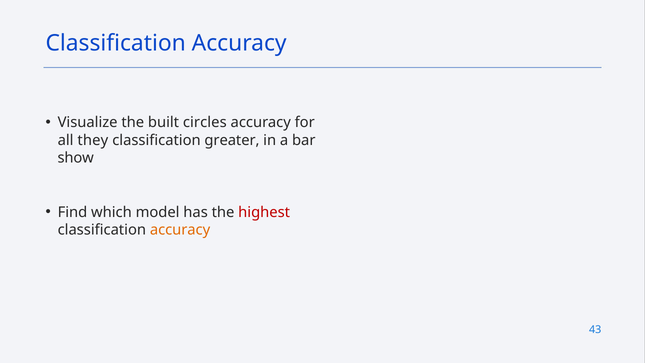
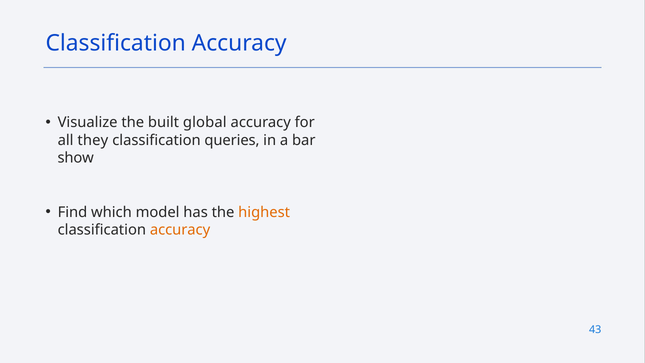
circles: circles -> global
greater: greater -> queries
highest colour: red -> orange
